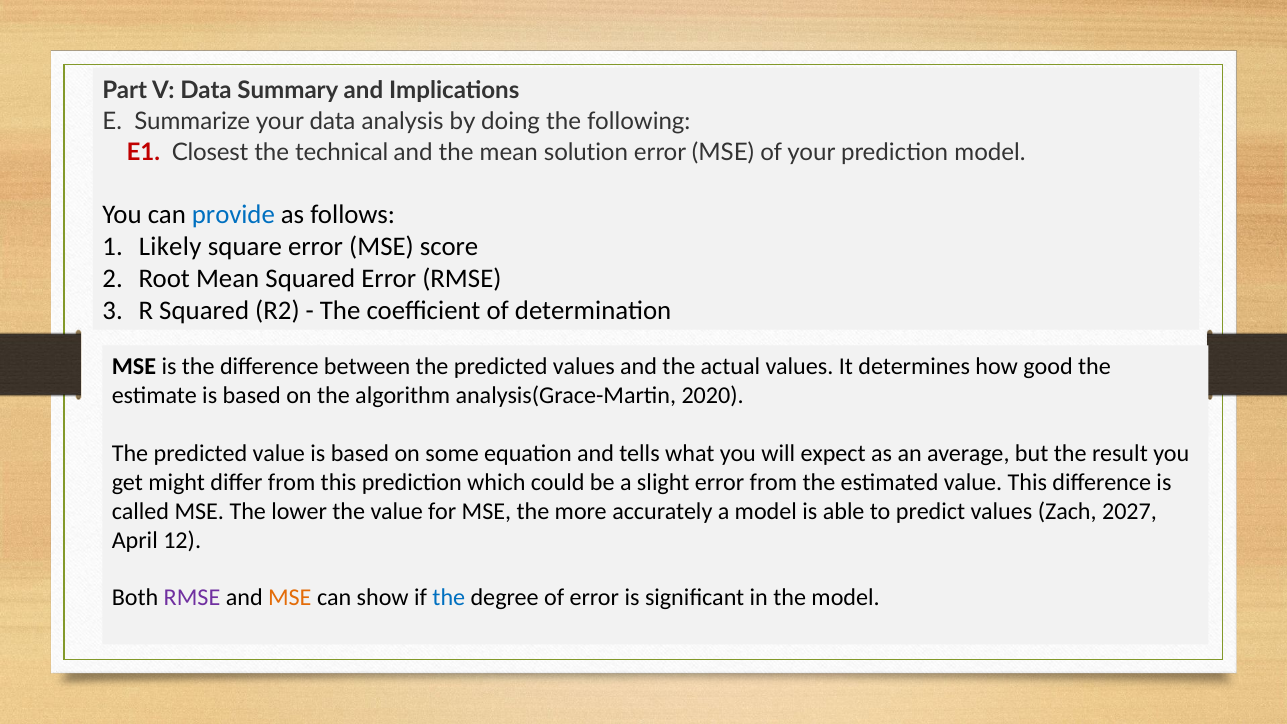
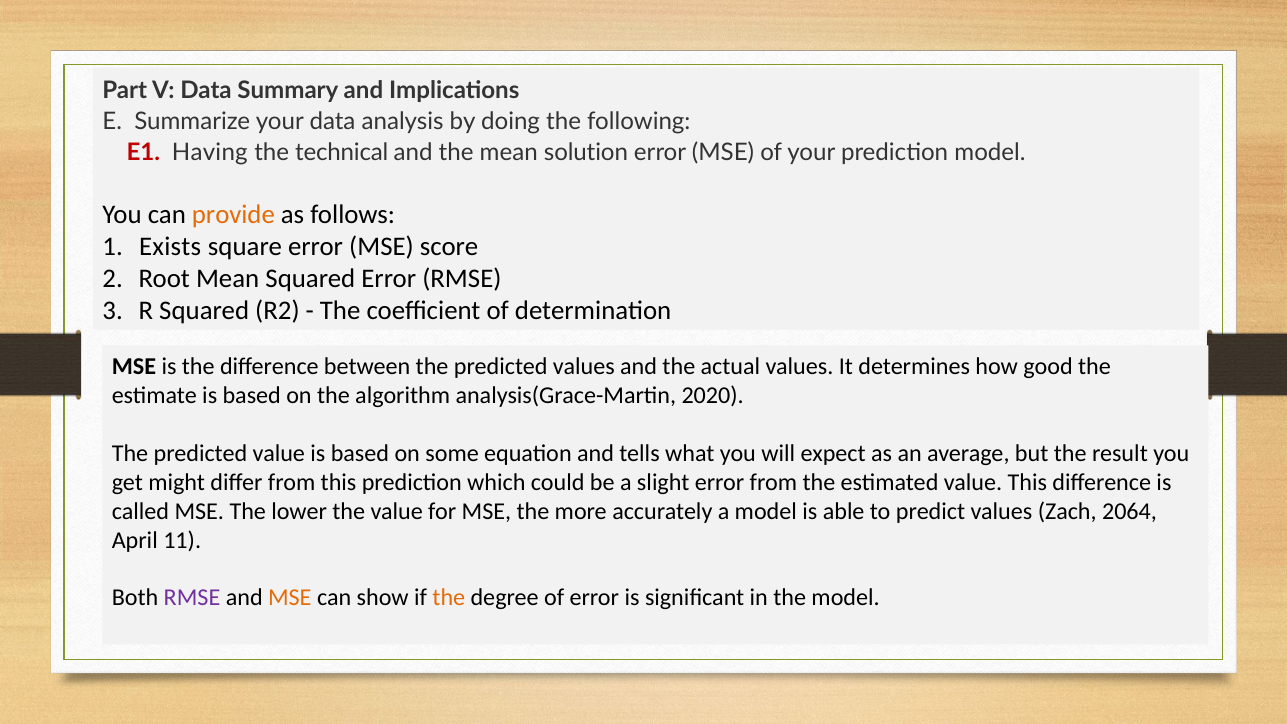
Closest: Closest -> Having
provide colour: blue -> orange
Likely: Likely -> Exists
2027: 2027 -> 2064
12: 12 -> 11
the at (449, 598) colour: blue -> orange
